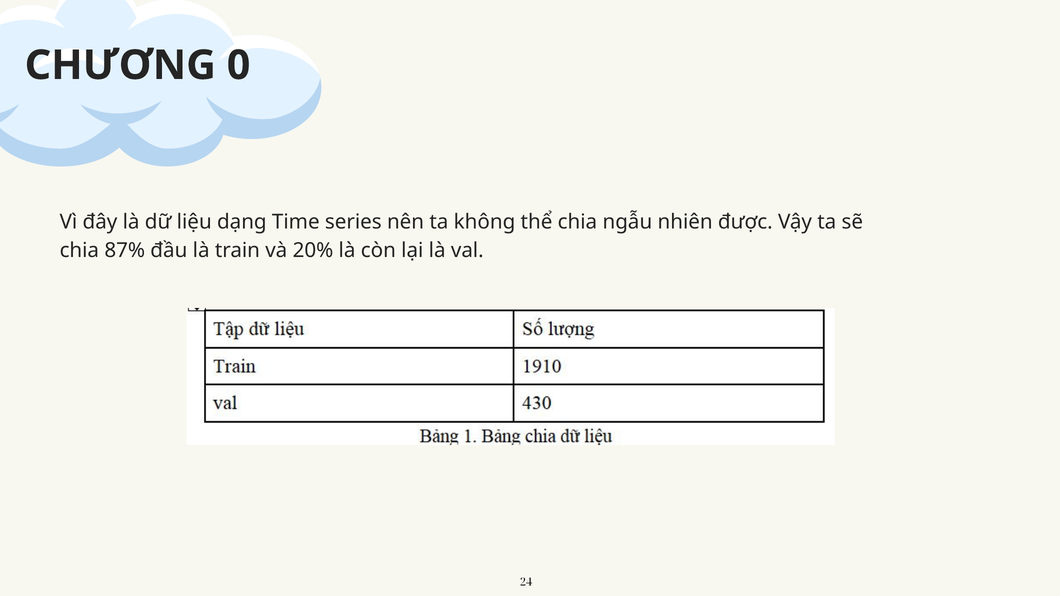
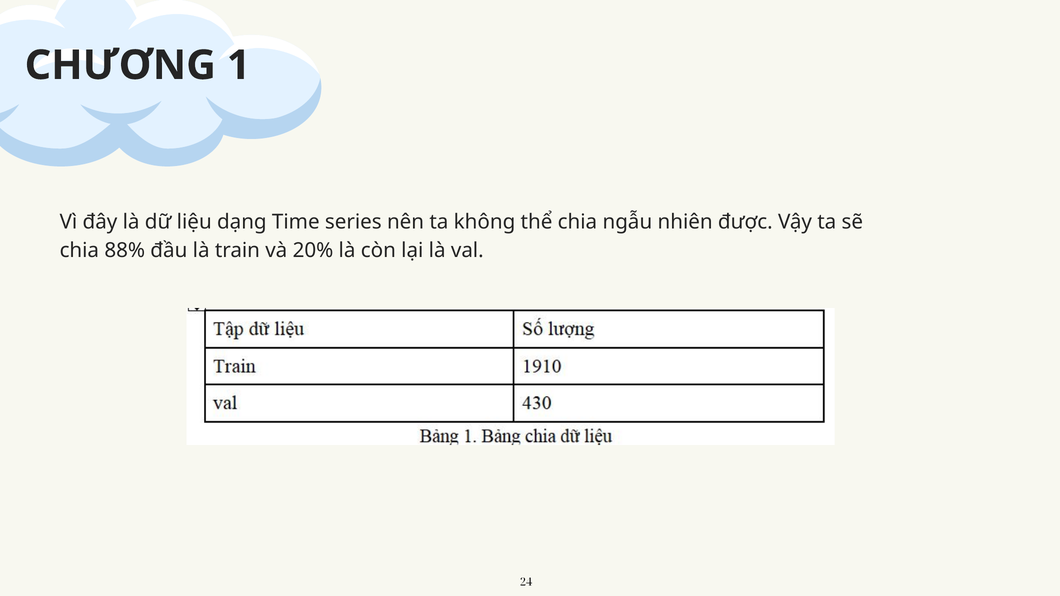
0: 0 -> 1
87%: 87% -> 88%
